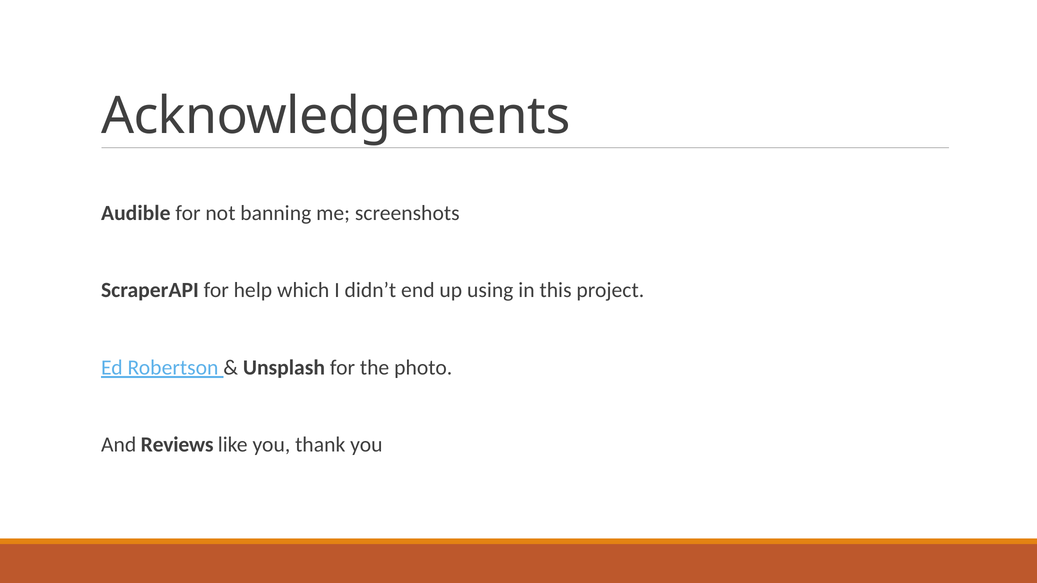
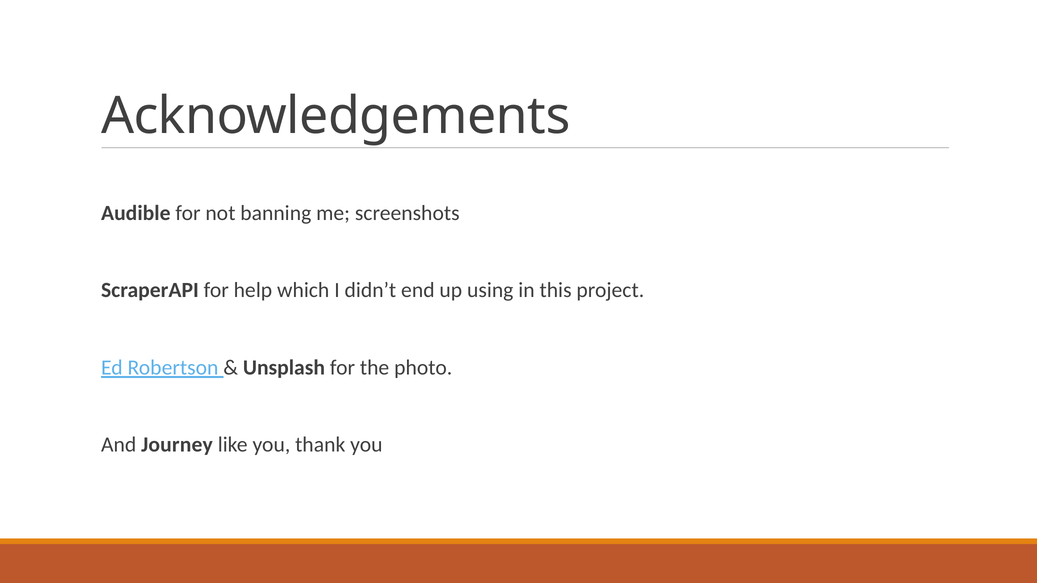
Reviews: Reviews -> Journey
